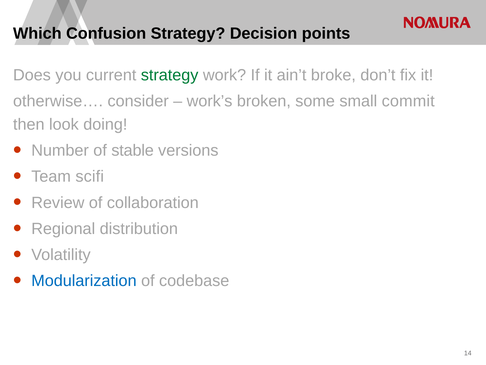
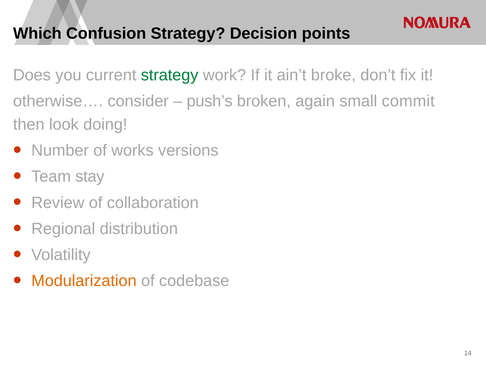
work’s: work’s -> push’s
some: some -> again
stable: stable -> works
scifi: scifi -> stay
Modularization colour: blue -> orange
